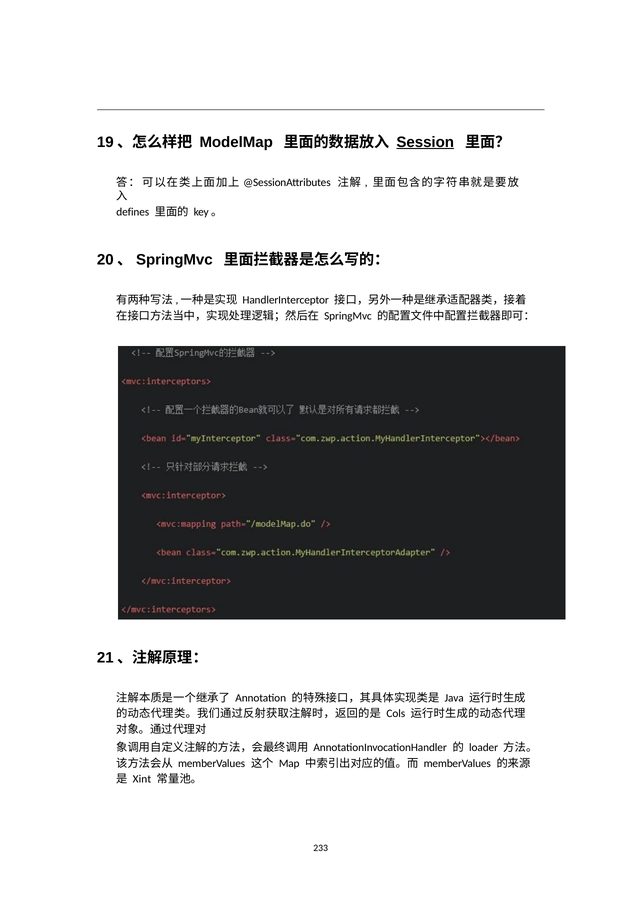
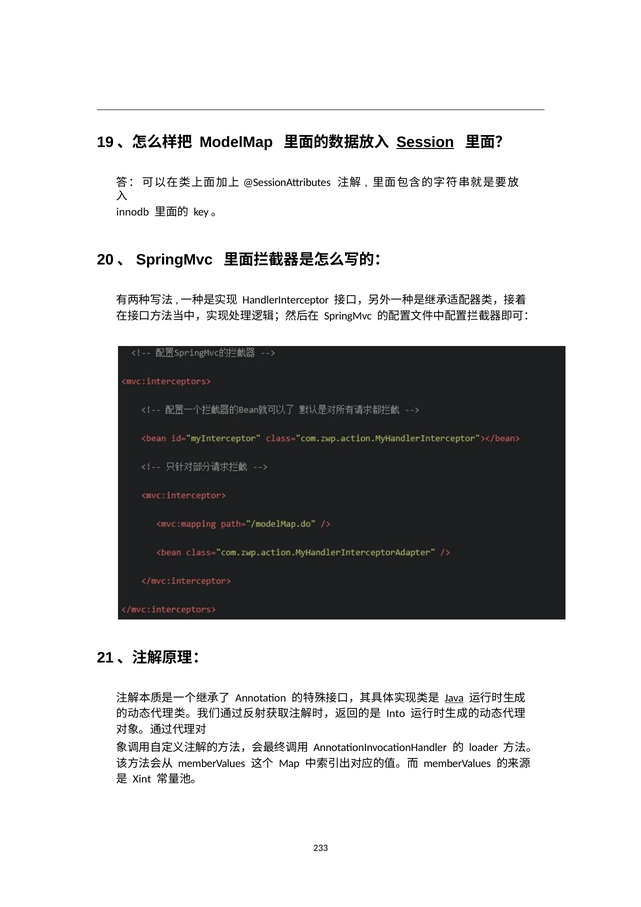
defines: defines -> innodb
Java underline: none -> present
Cols: Cols -> Into
